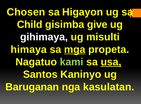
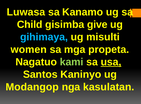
Chosen: Chosen -> Luwasa
Higayon: Higayon -> Kanamo
gihimaya colour: white -> light blue
himaya: himaya -> women
mga underline: present -> none
Baruganan: Baruganan -> Modangop
